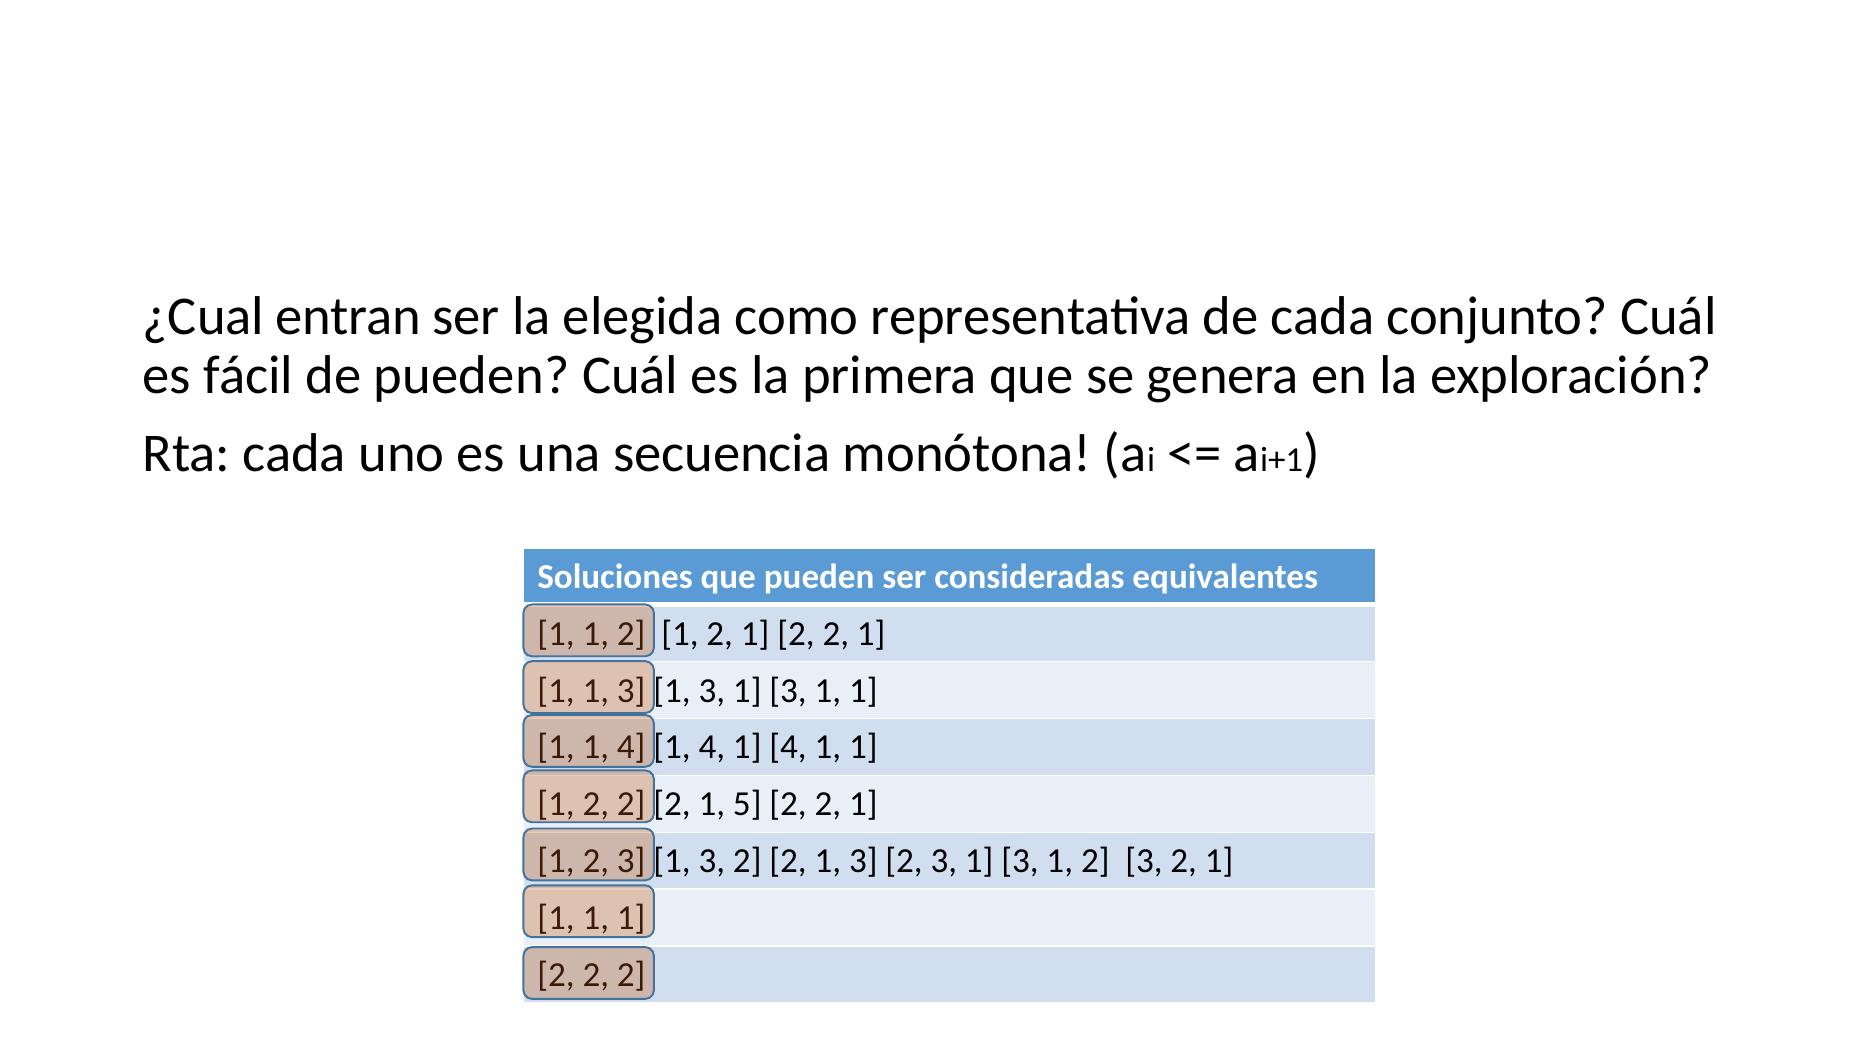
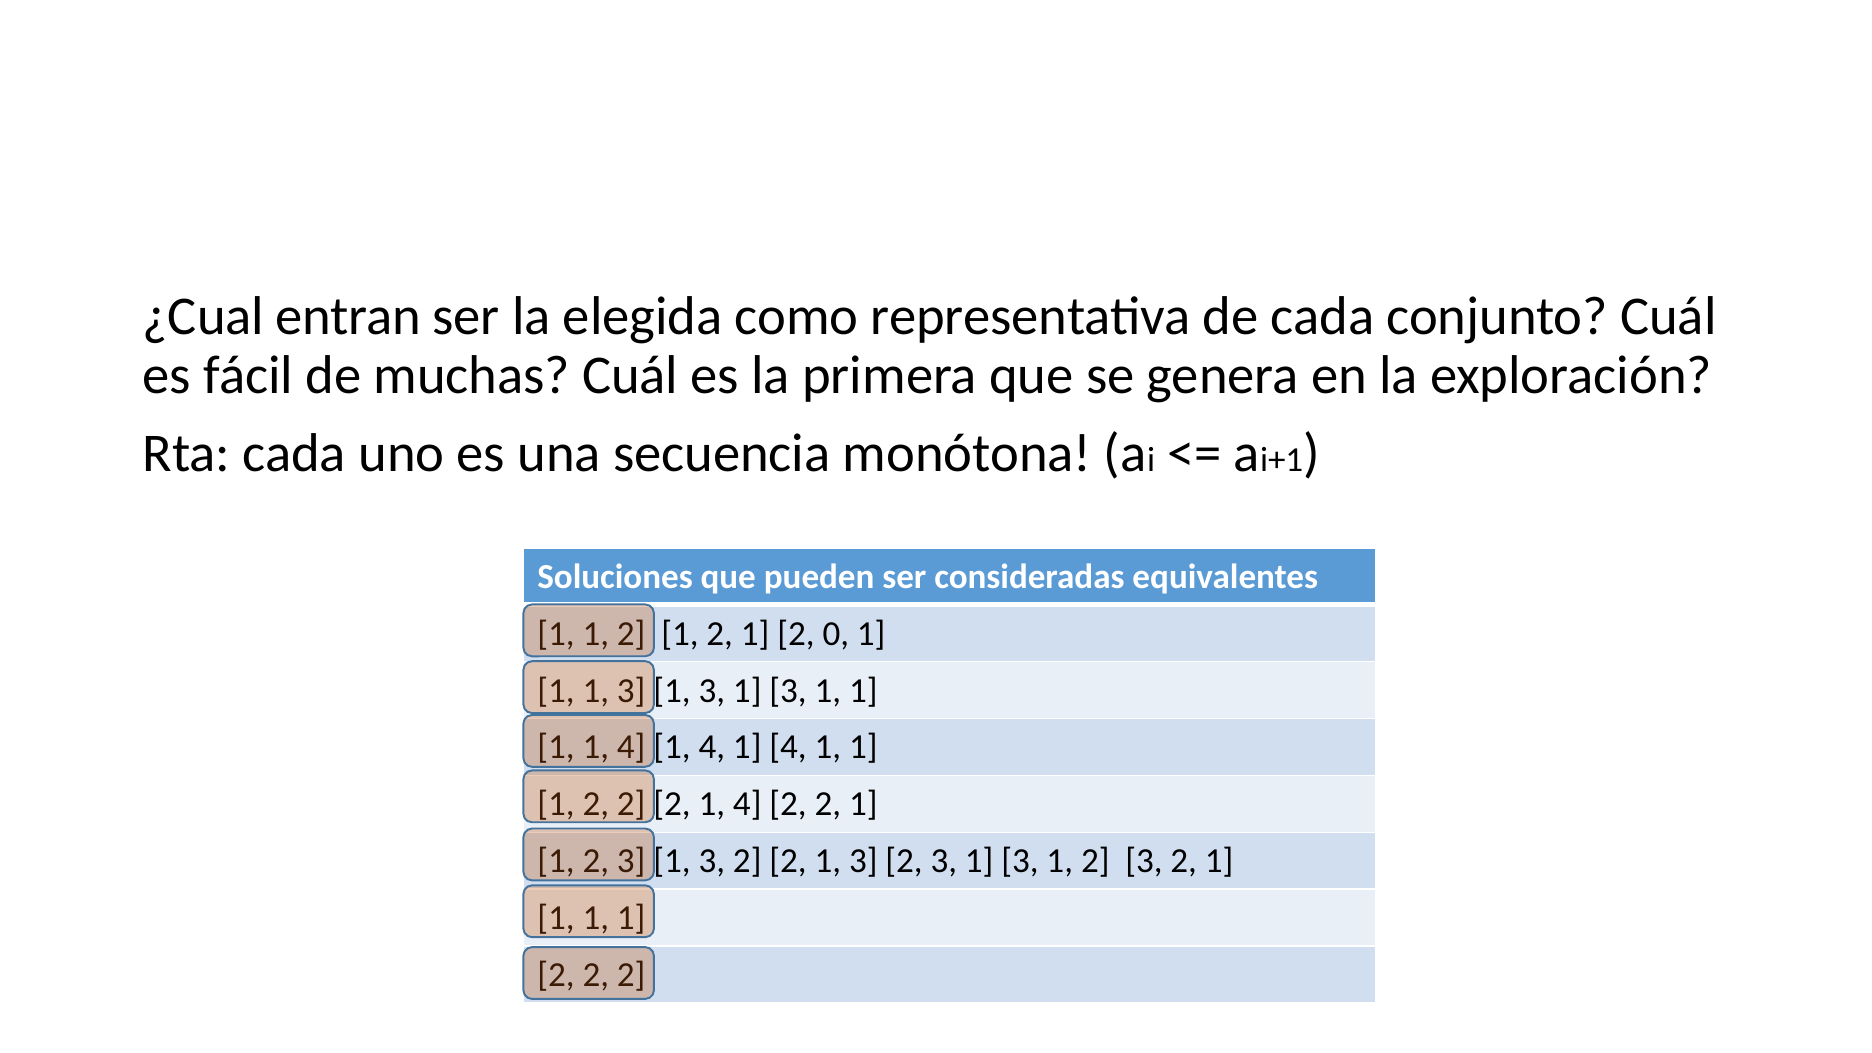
de pueden: pueden -> muchas
2 1 2 2: 2 -> 0
2 1 5: 5 -> 4
